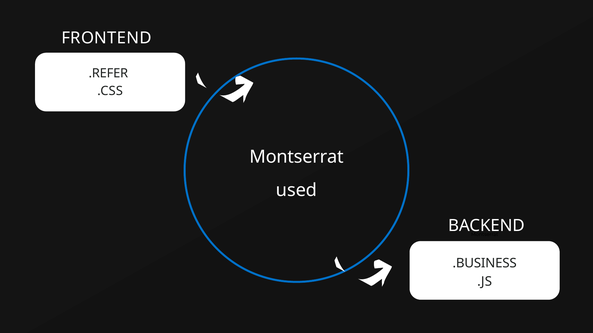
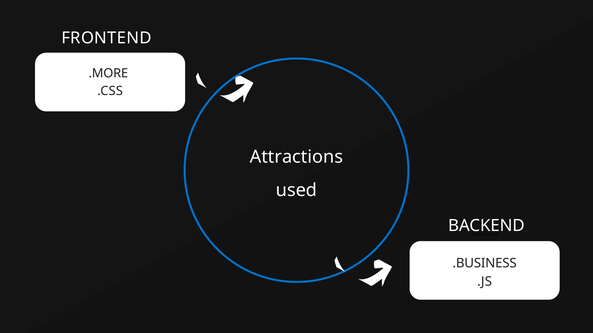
.REFER: .REFER -> .MORE
Montserrat at (297, 157): Montserrat -> Attractions
